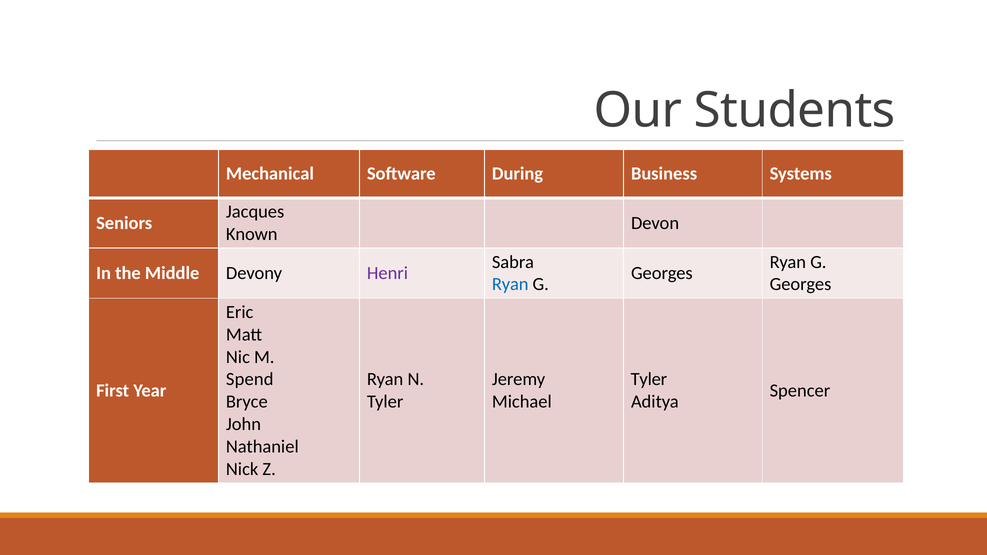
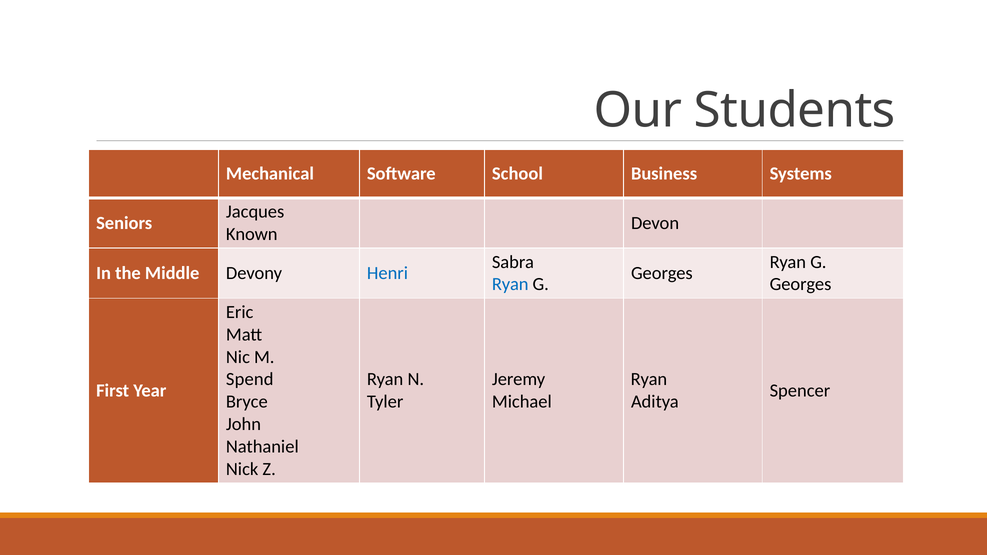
During: During -> School
Henri colour: purple -> blue
Tyler at (649, 379): Tyler -> Ryan
